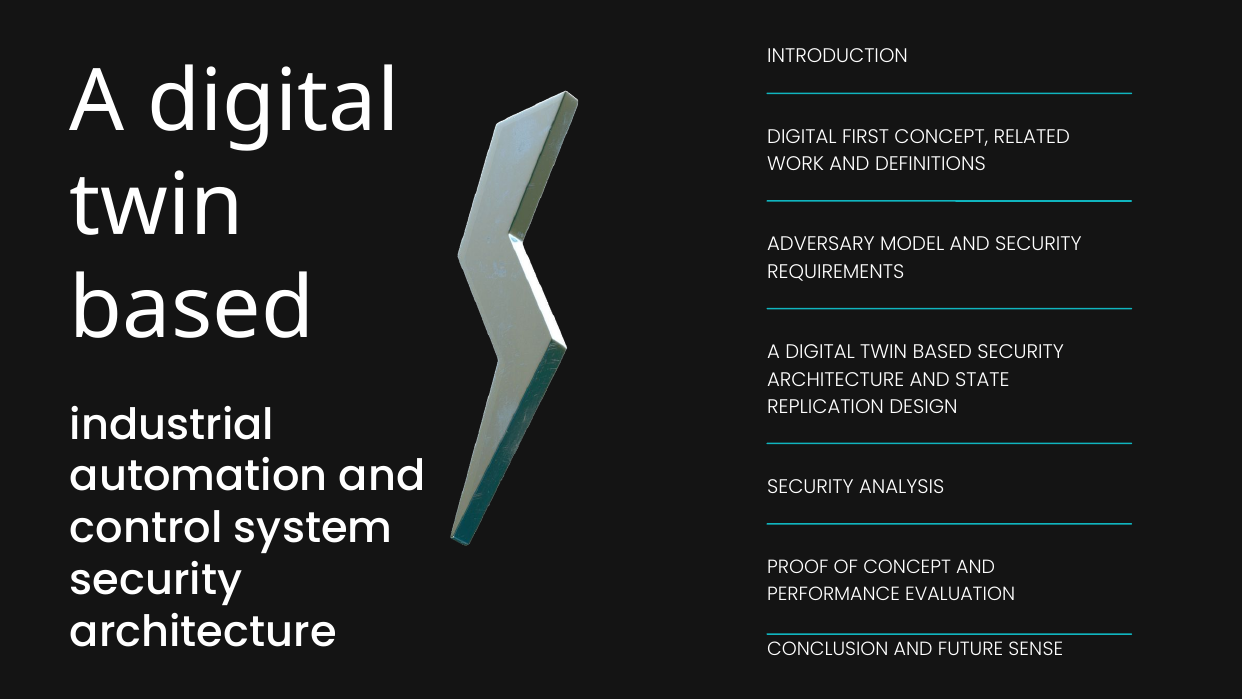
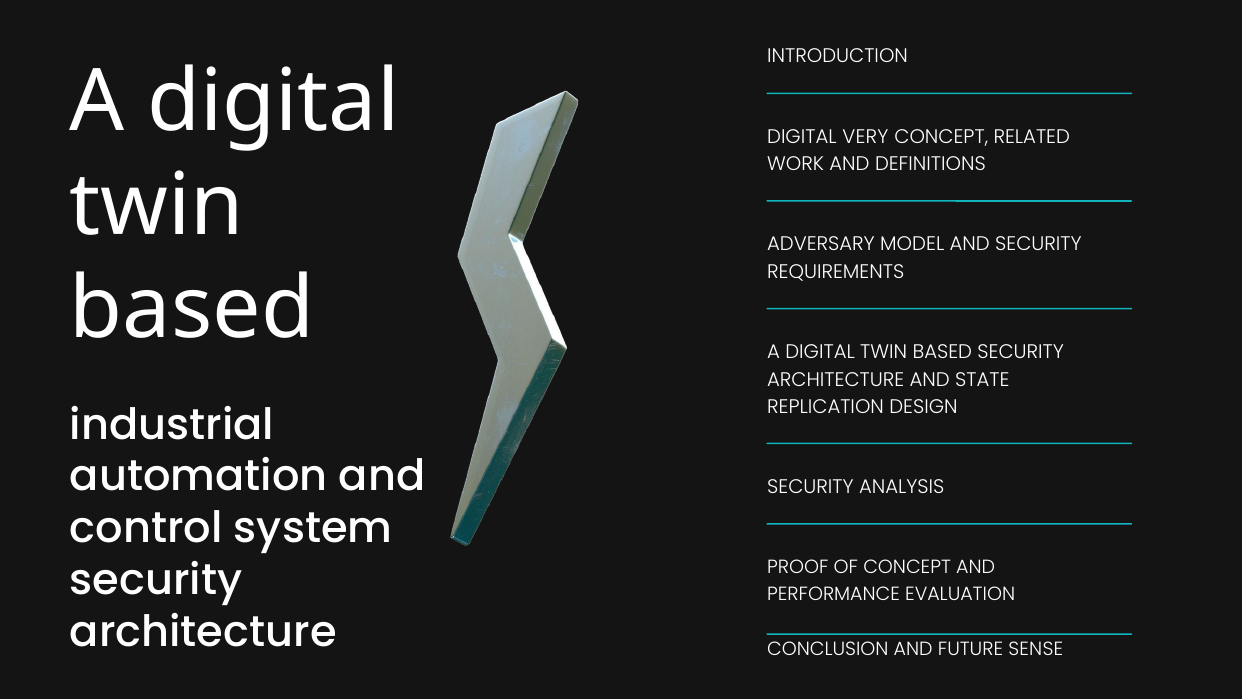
FIRST: FIRST -> VERY
